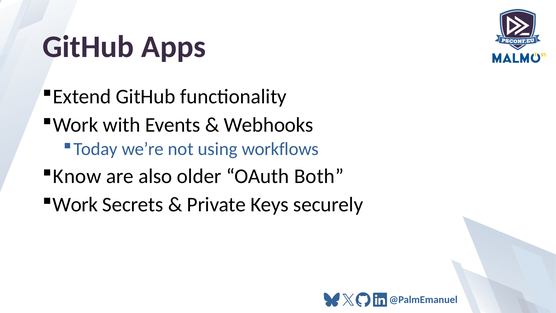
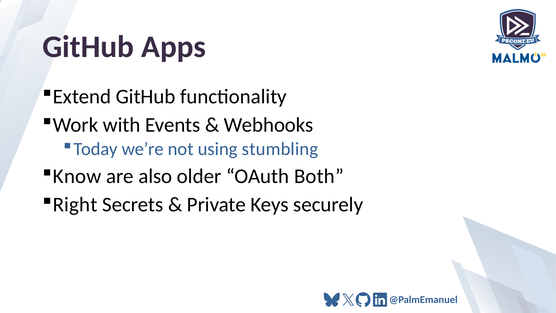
workflows: workflows -> stumbling
Work at (75, 204): Work -> Right
